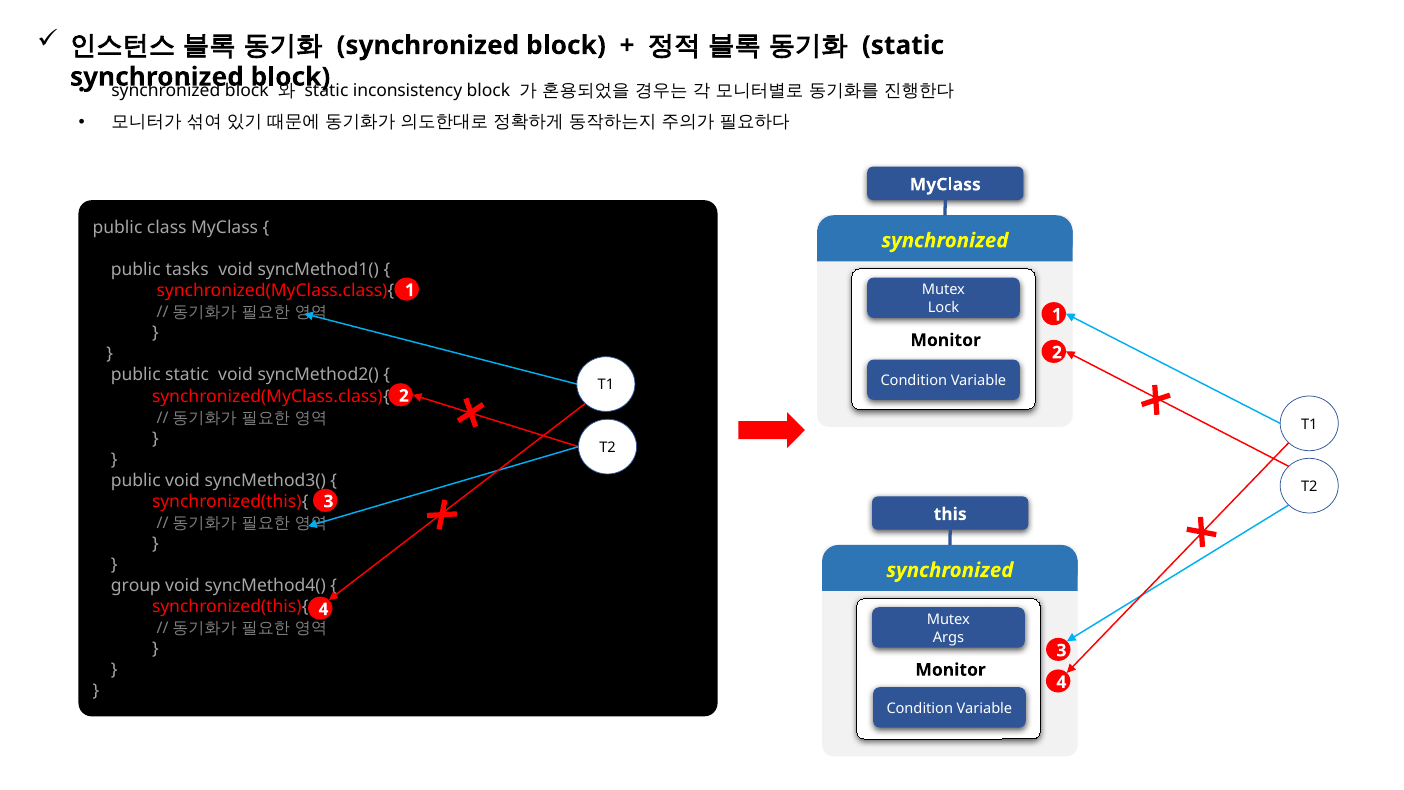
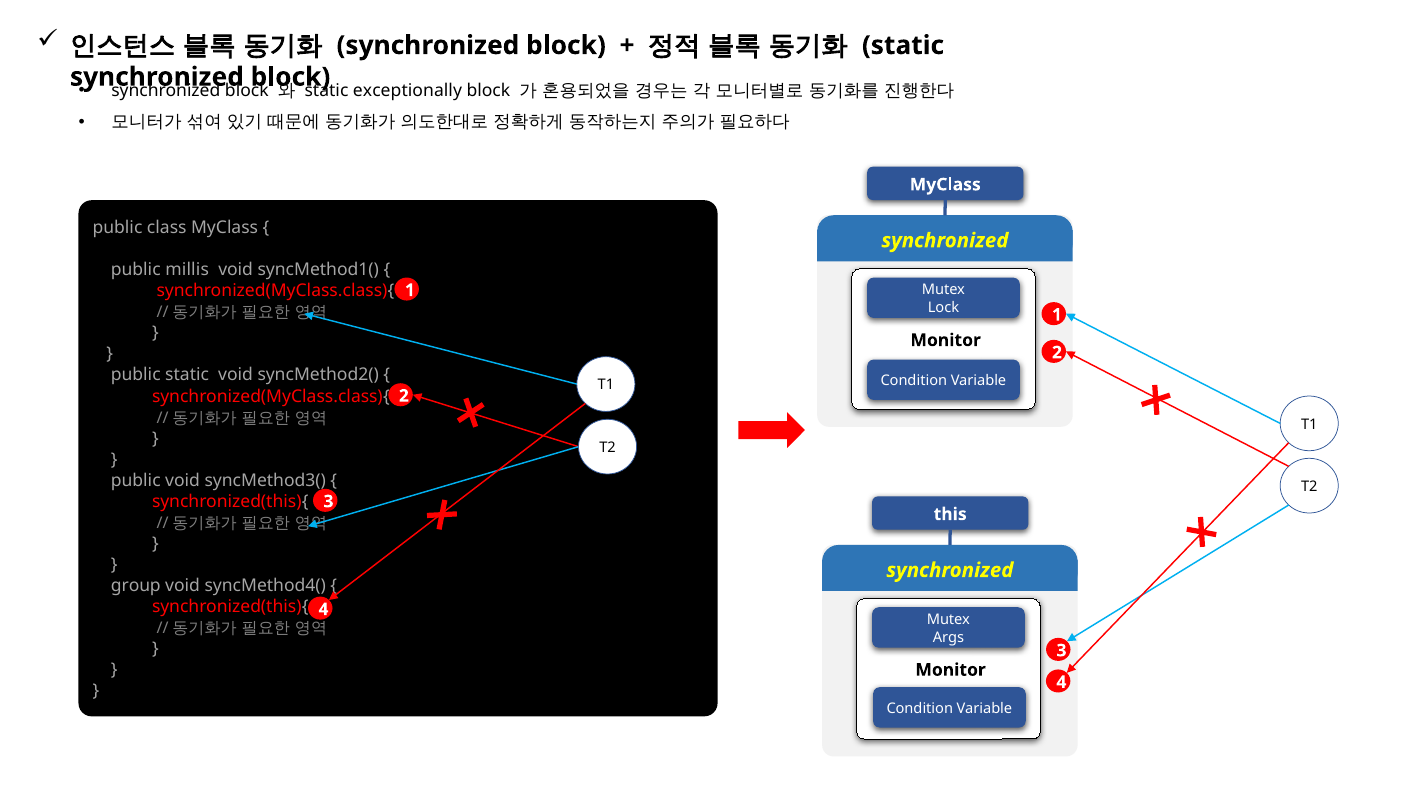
inconsistency: inconsistency -> exceptionally
tasks: tasks -> millis
